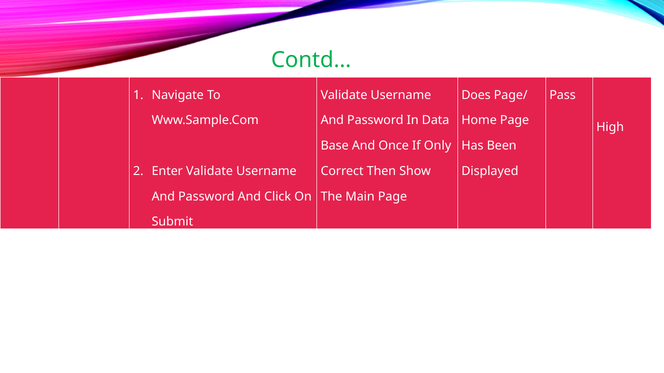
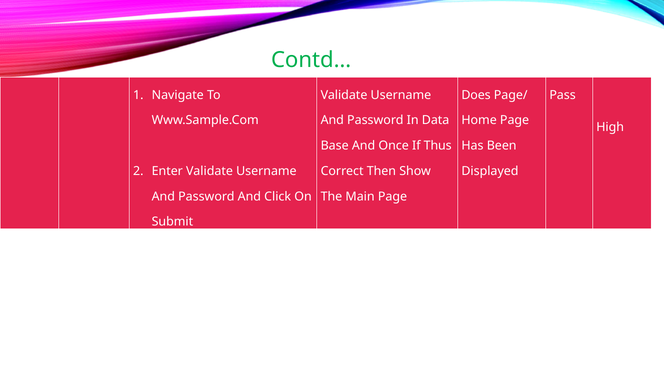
Only: Only -> Thus
